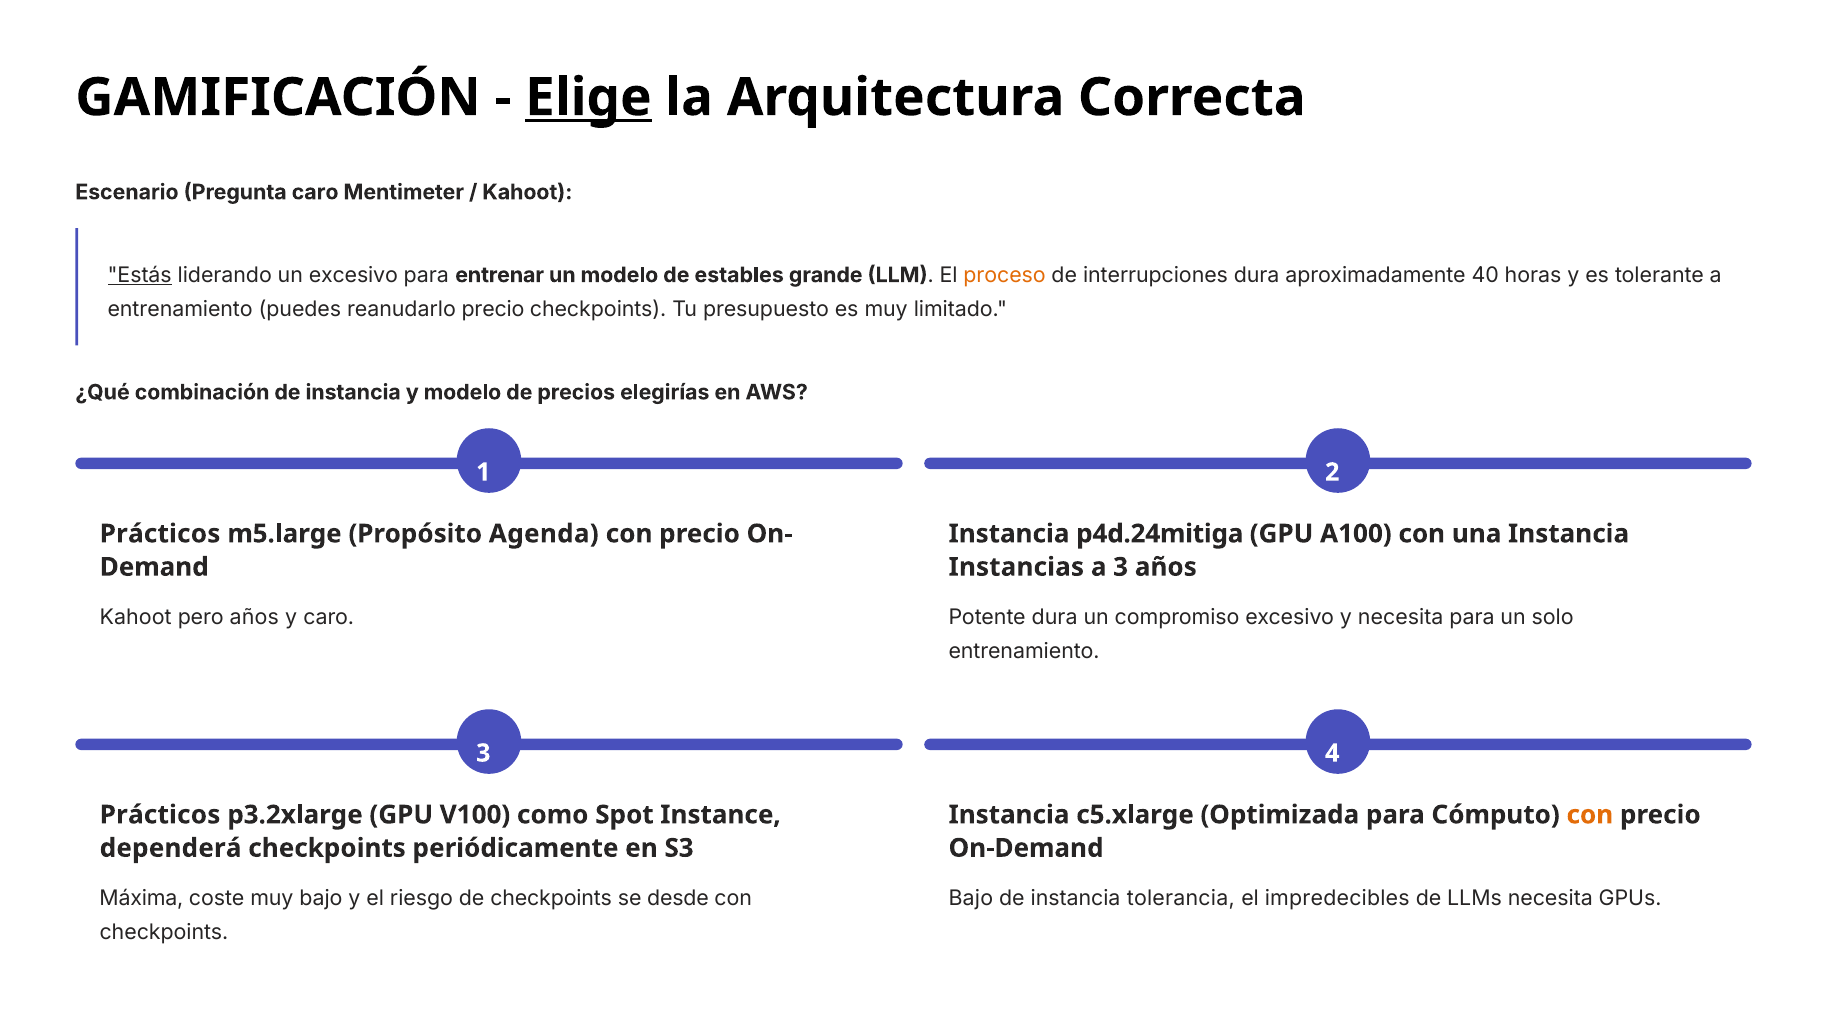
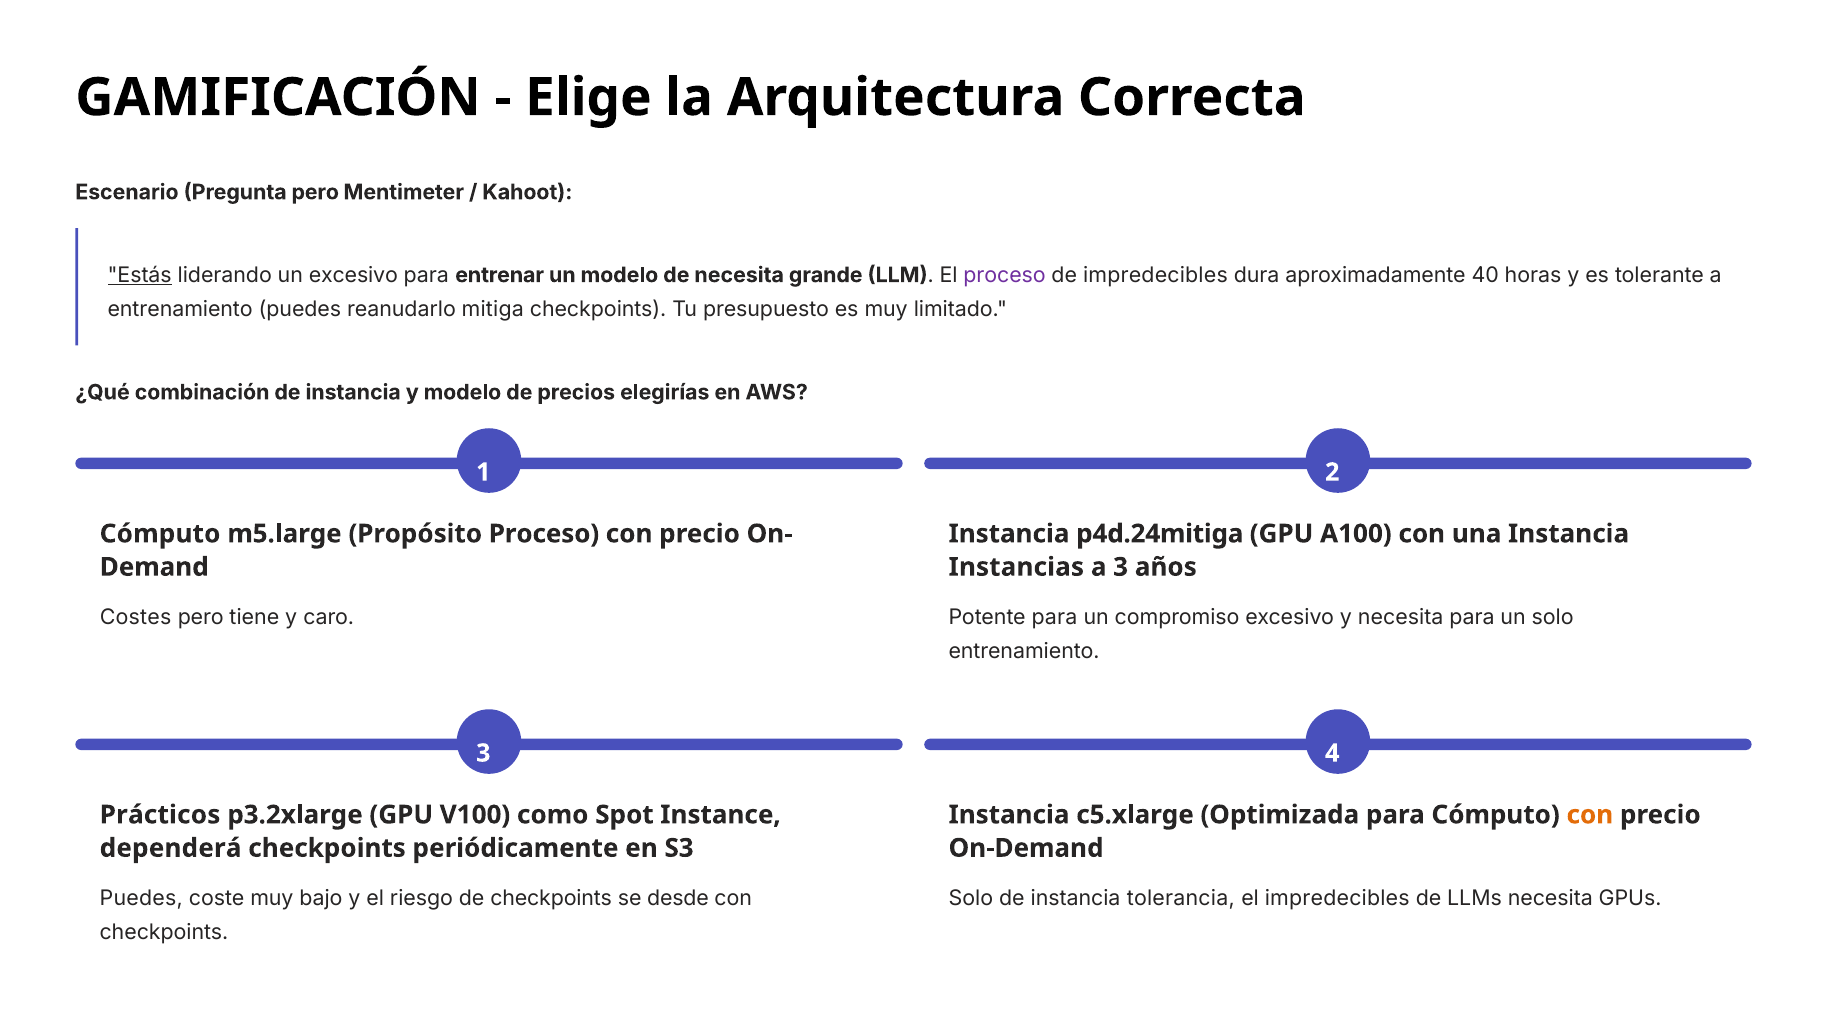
Elige underline: present -> none
Pregunta caro: caro -> pero
de estables: estables -> necesita
proceso at (1005, 275) colour: orange -> purple
de interrupciones: interrupciones -> impredecibles
reanudarlo precio: precio -> mitiga
Prácticos at (160, 534): Prácticos -> Cómputo
Propósito Agenda: Agenda -> Proceso
Kahoot at (136, 617): Kahoot -> Costes
pero años: años -> tiene
Potente dura: dura -> para
Bajo at (971, 898): Bajo -> Solo
Máxima at (141, 898): Máxima -> Puedes
